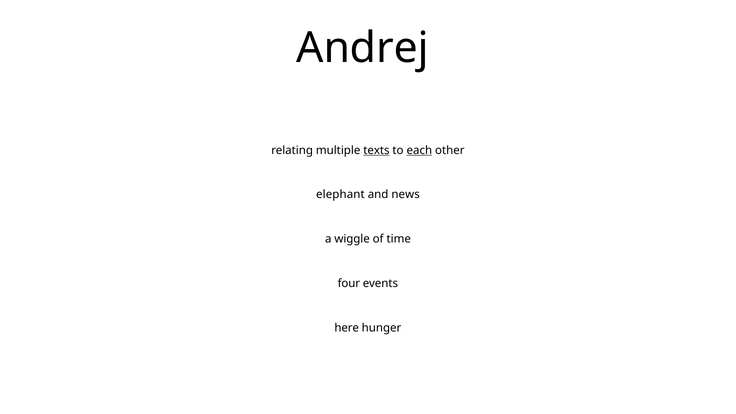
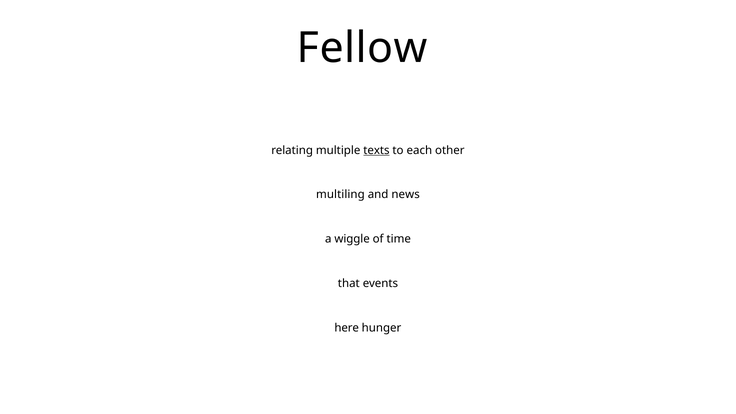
Andrej: Andrej -> Fellow
each underline: present -> none
elephant: elephant -> multiling
four: four -> that
